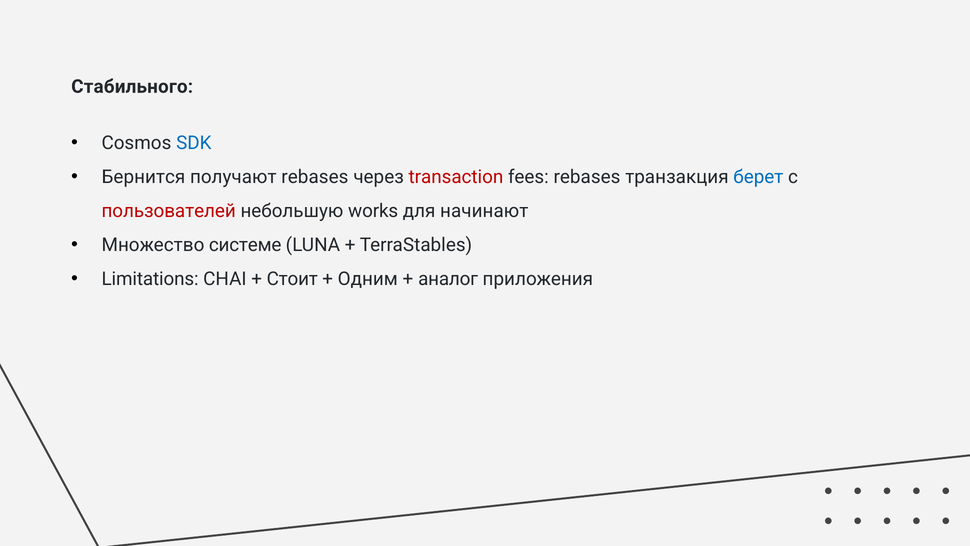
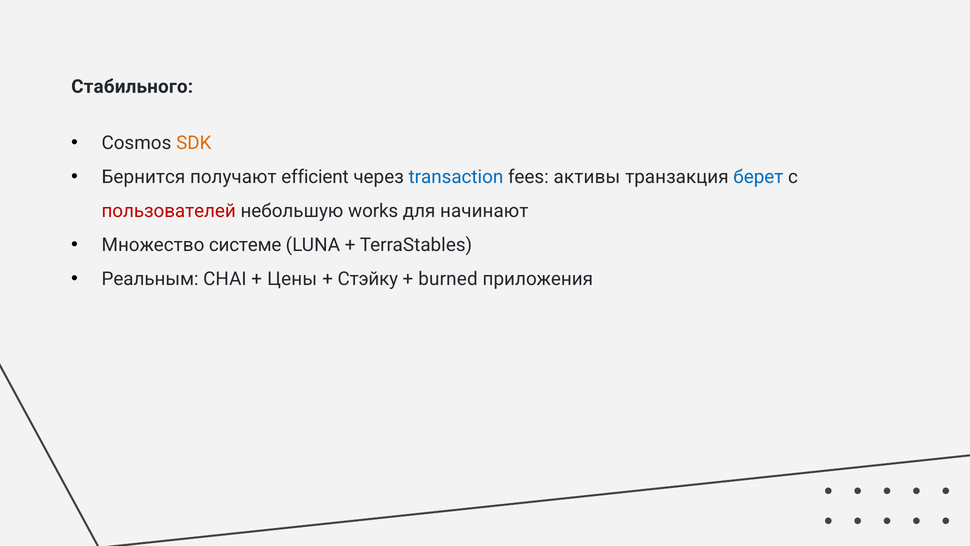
SDK colour: blue -> orange
получают rebases: rebases -> efficient
transaction colour: red -> blue
fees rebases: rebases -> активы
Limitations: Limitations -> Реальным
Стоит: Стоит -> Цены
Одним: Одним -> Стэйку
аналог: аналог -> burned
